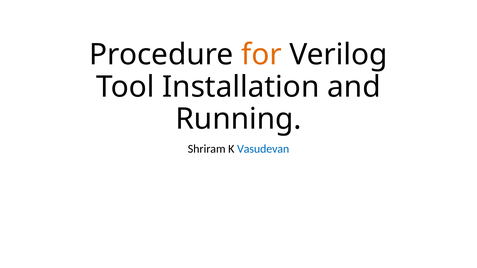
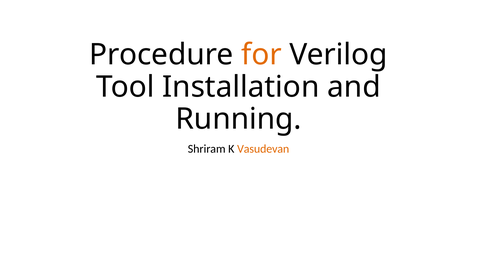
Vasudevan colour: blue -> orange
